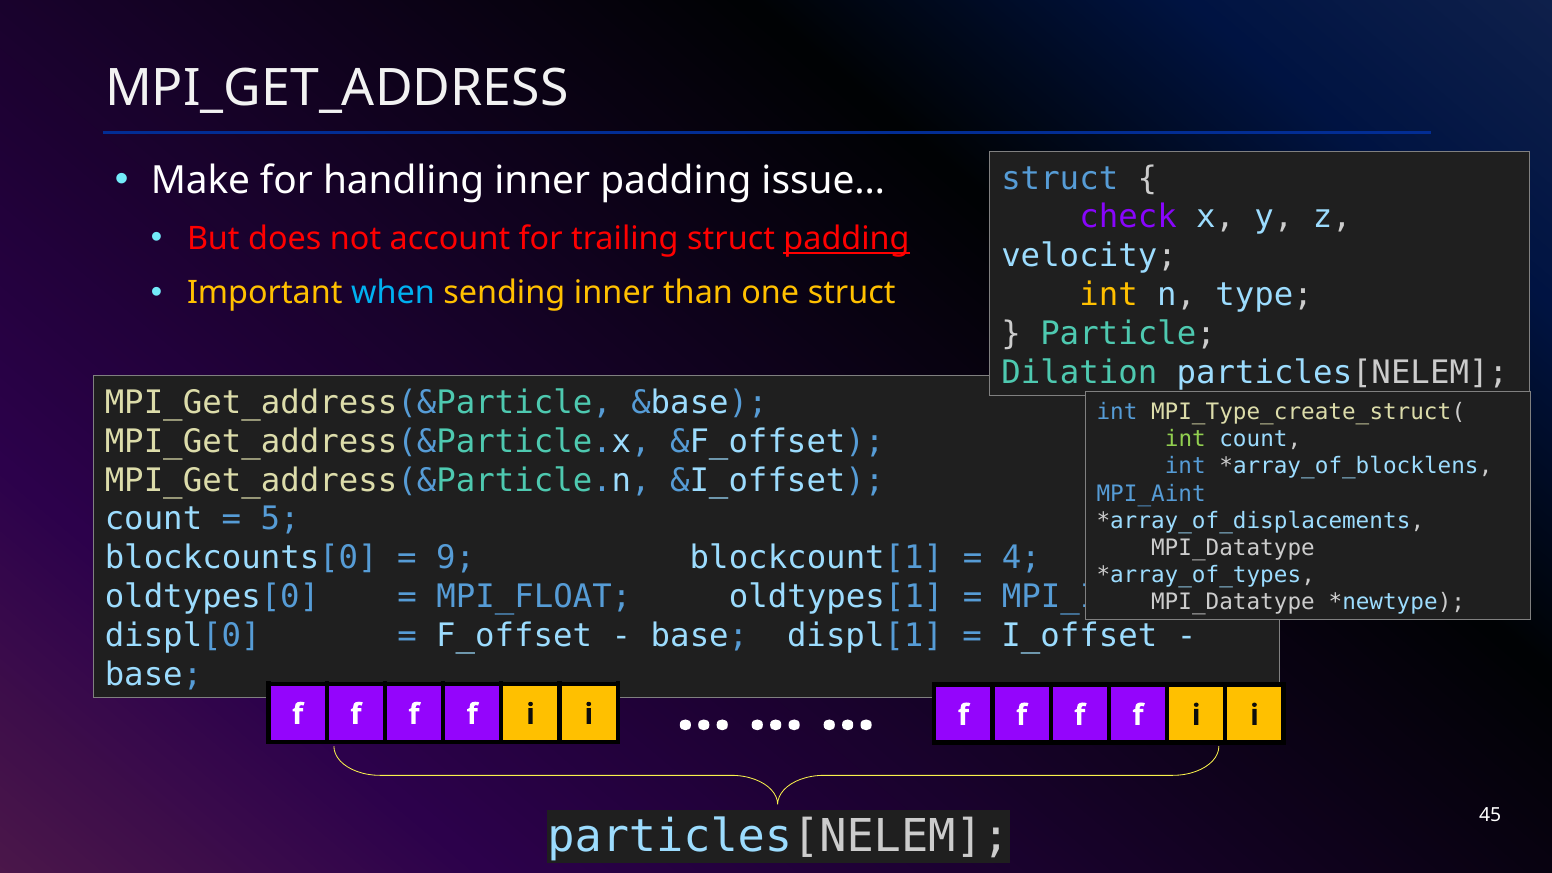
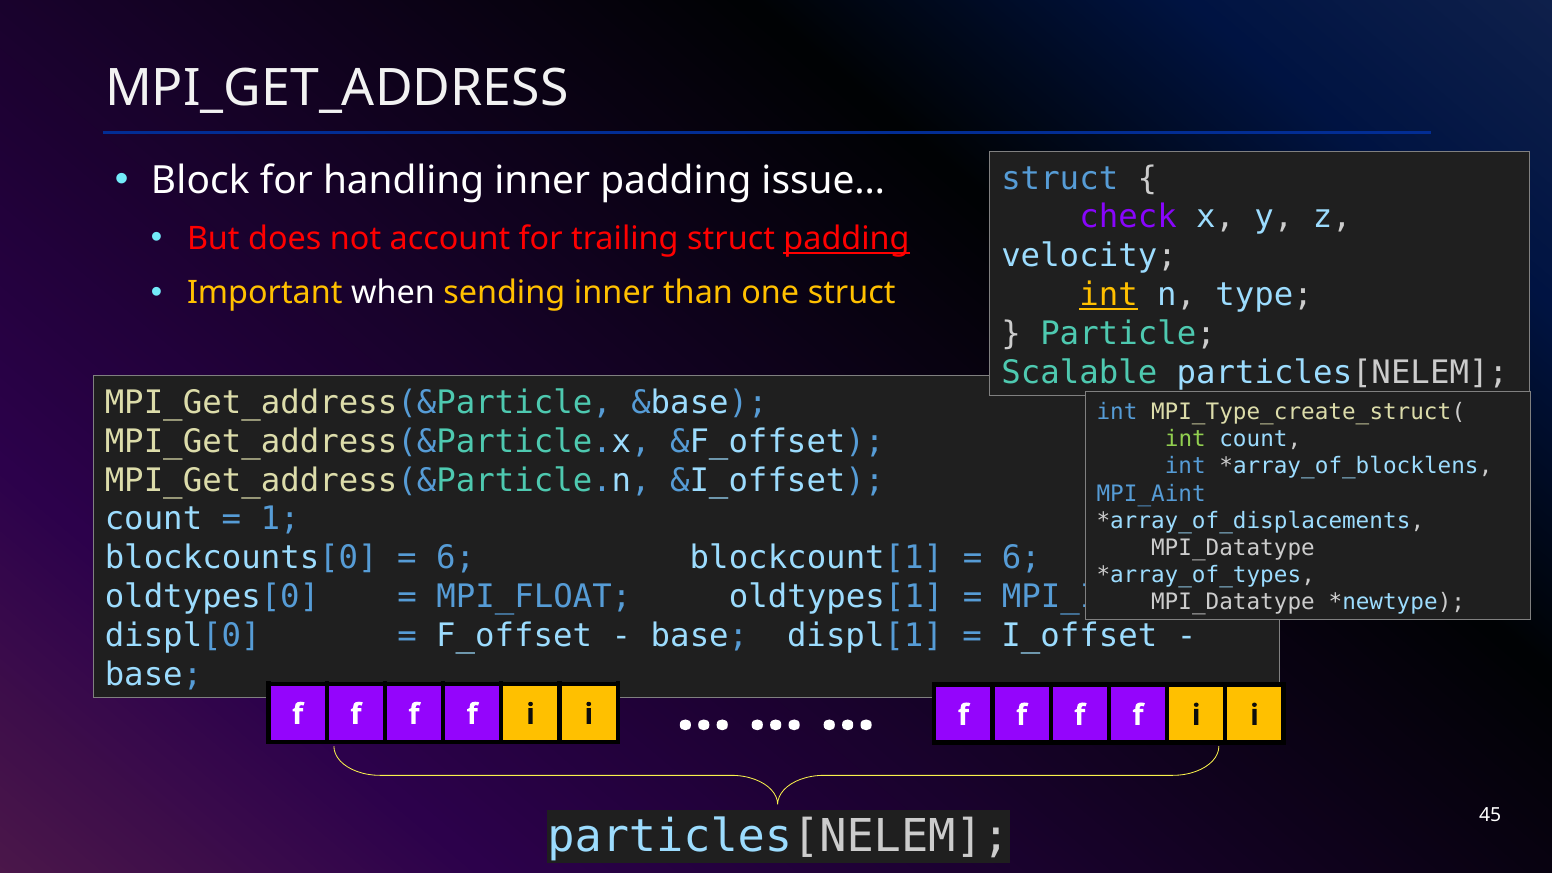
Make: Make -> Block
when colour: light blue -> white
int at (1109, 295) underline: none -> present
Dilation: Dilation -> Scalable
5: 5 -> 1
9 at (456, 558): 9 -> 6
4 at (1021, 558): 4 -> 6
